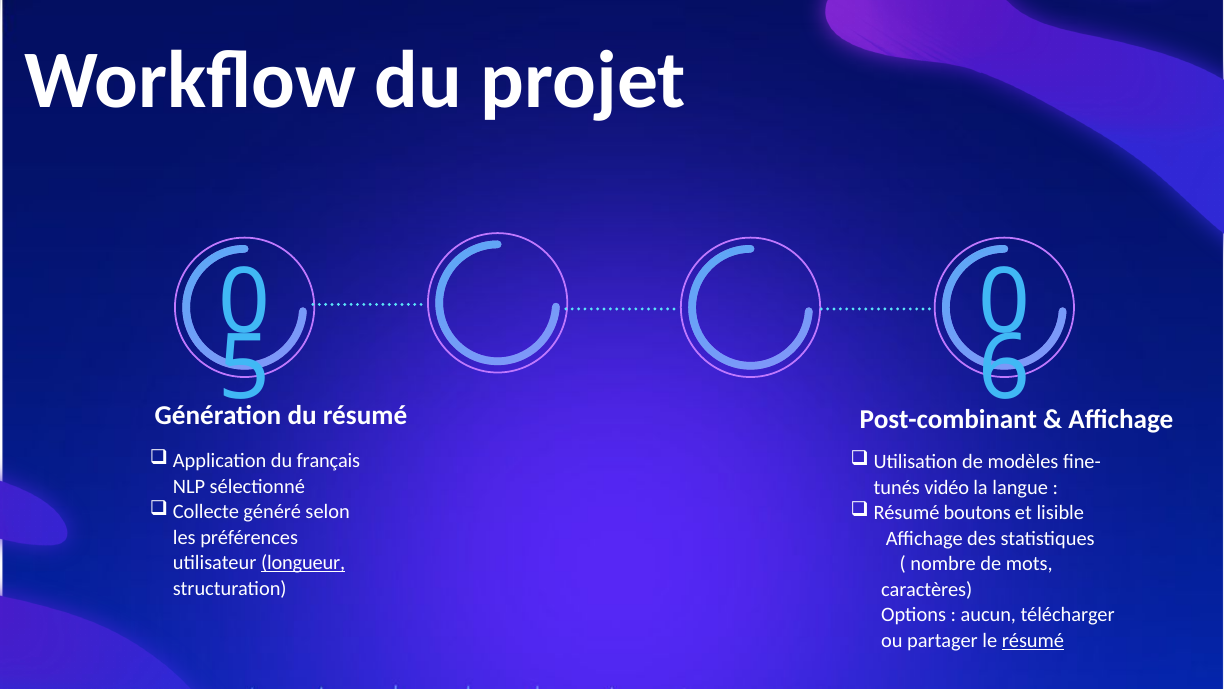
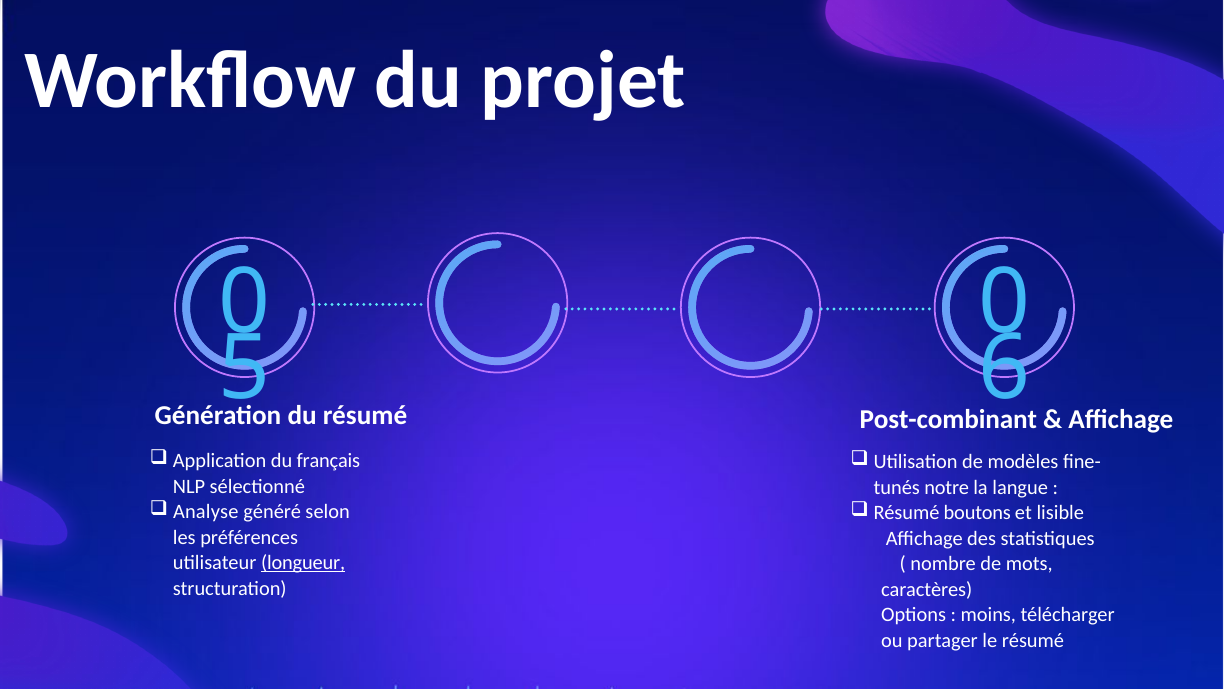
vidéo: vidéo -> notre
Collecte: Collecte -> Analyse
aucun: aucun -> moins
résumé at (1033, 640) underline: present -> none
